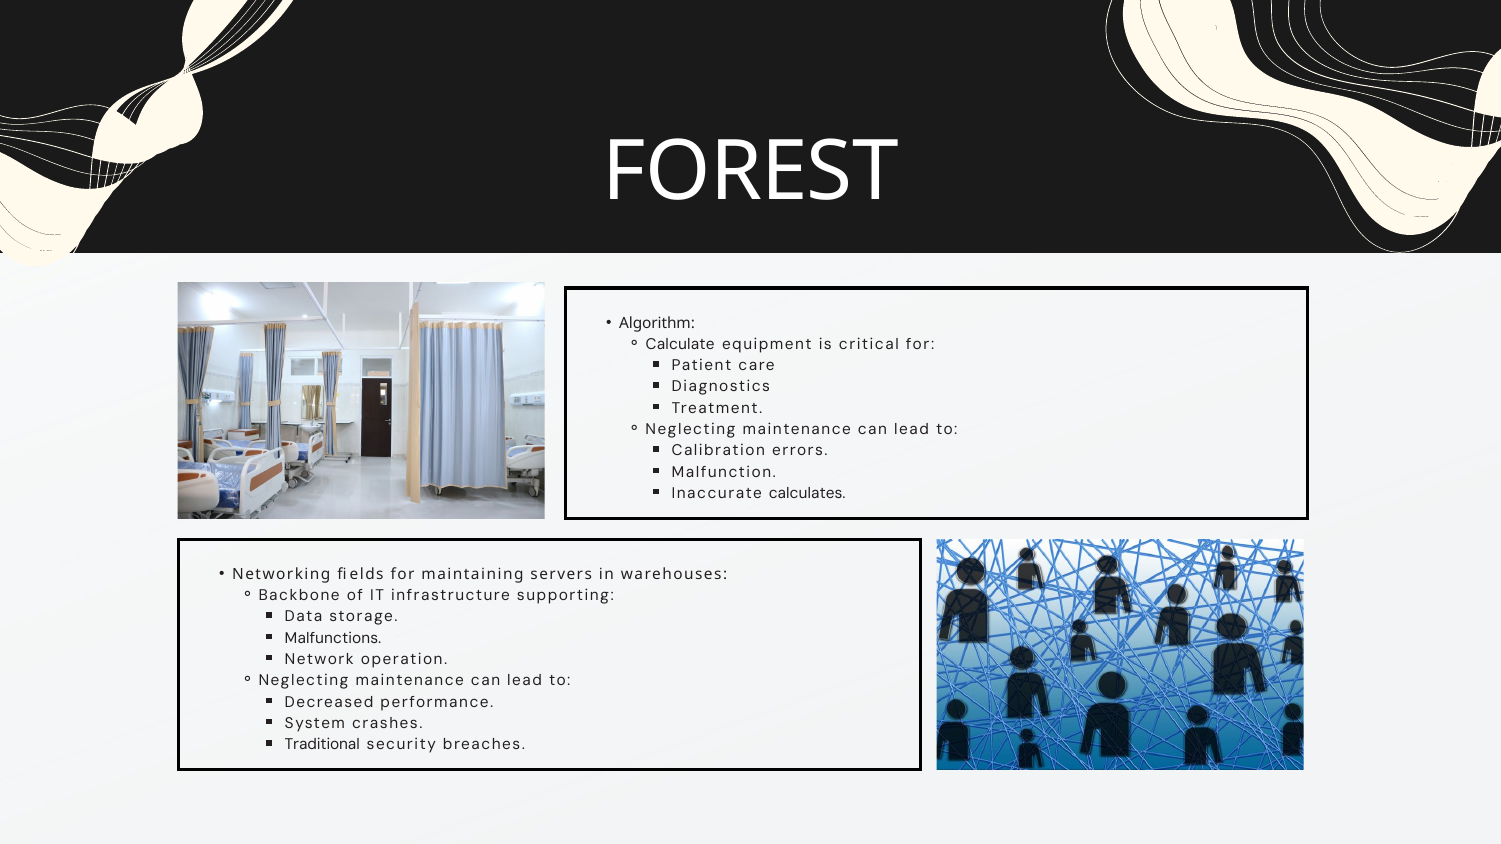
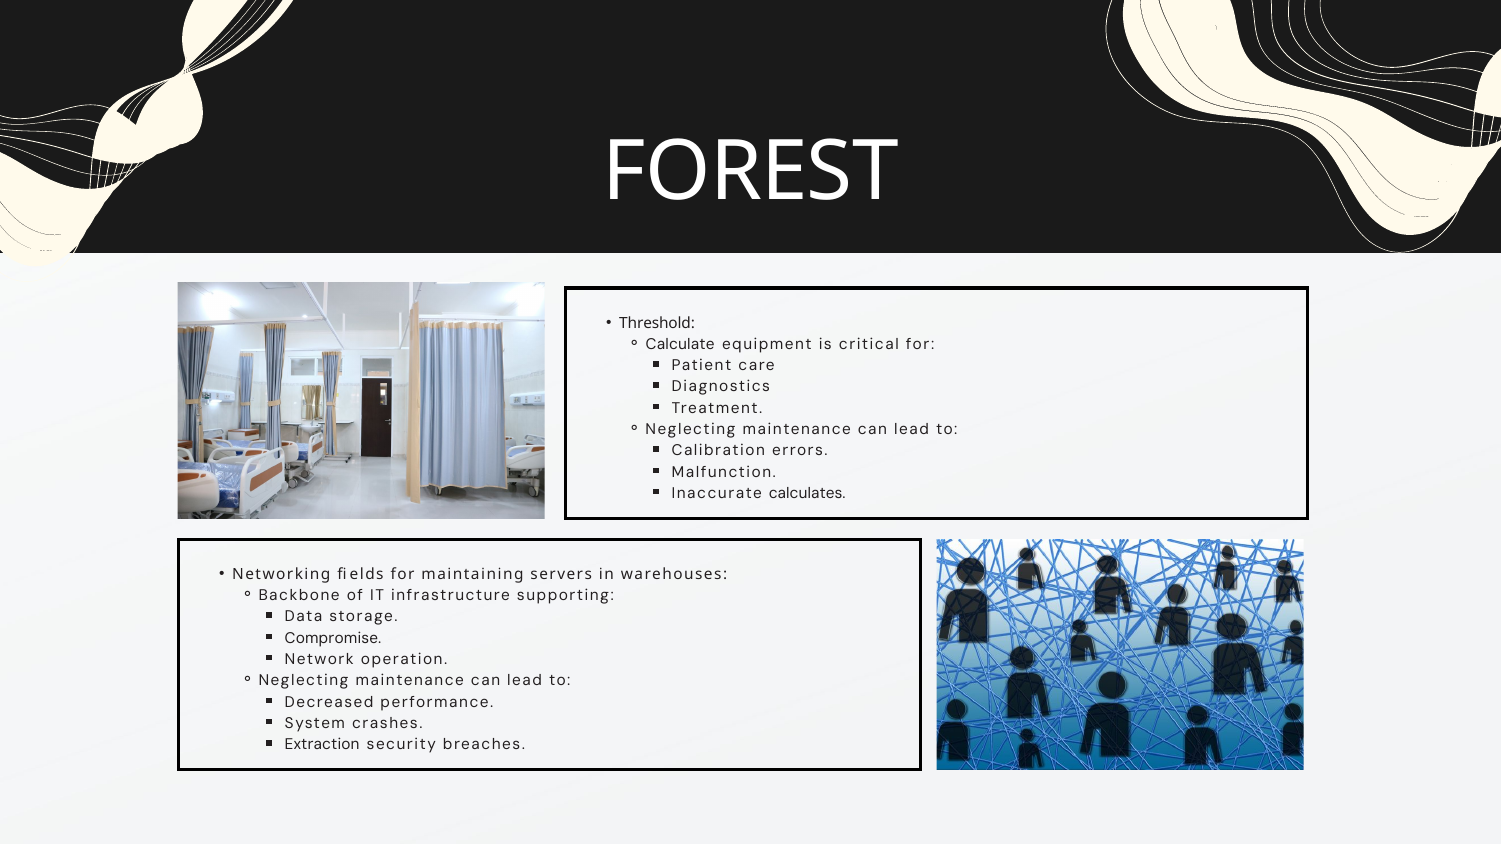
Algorithm: Algorithm -> Threshold
Malfunctions: Malfunctions -> Compromise
Traditional: Traditional -> Extraction
